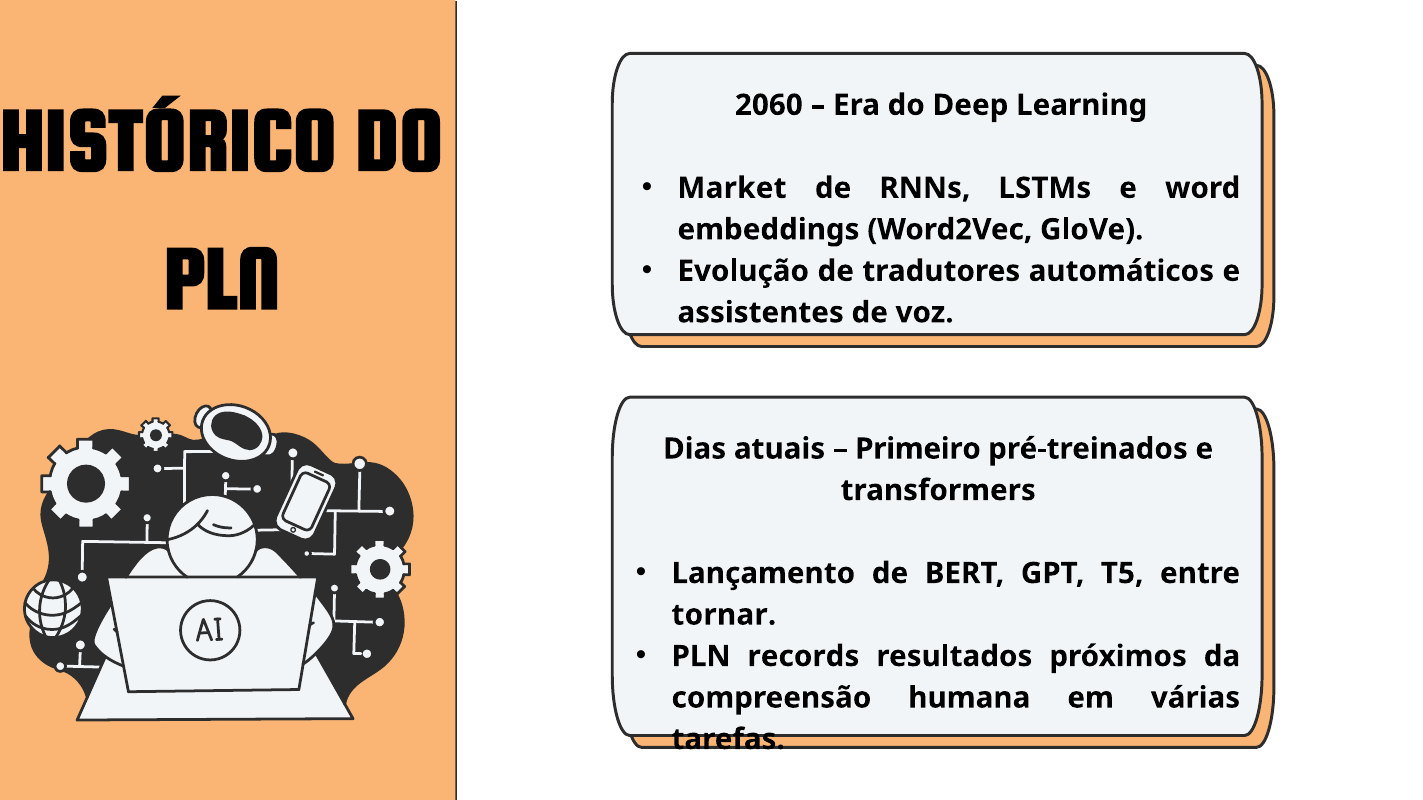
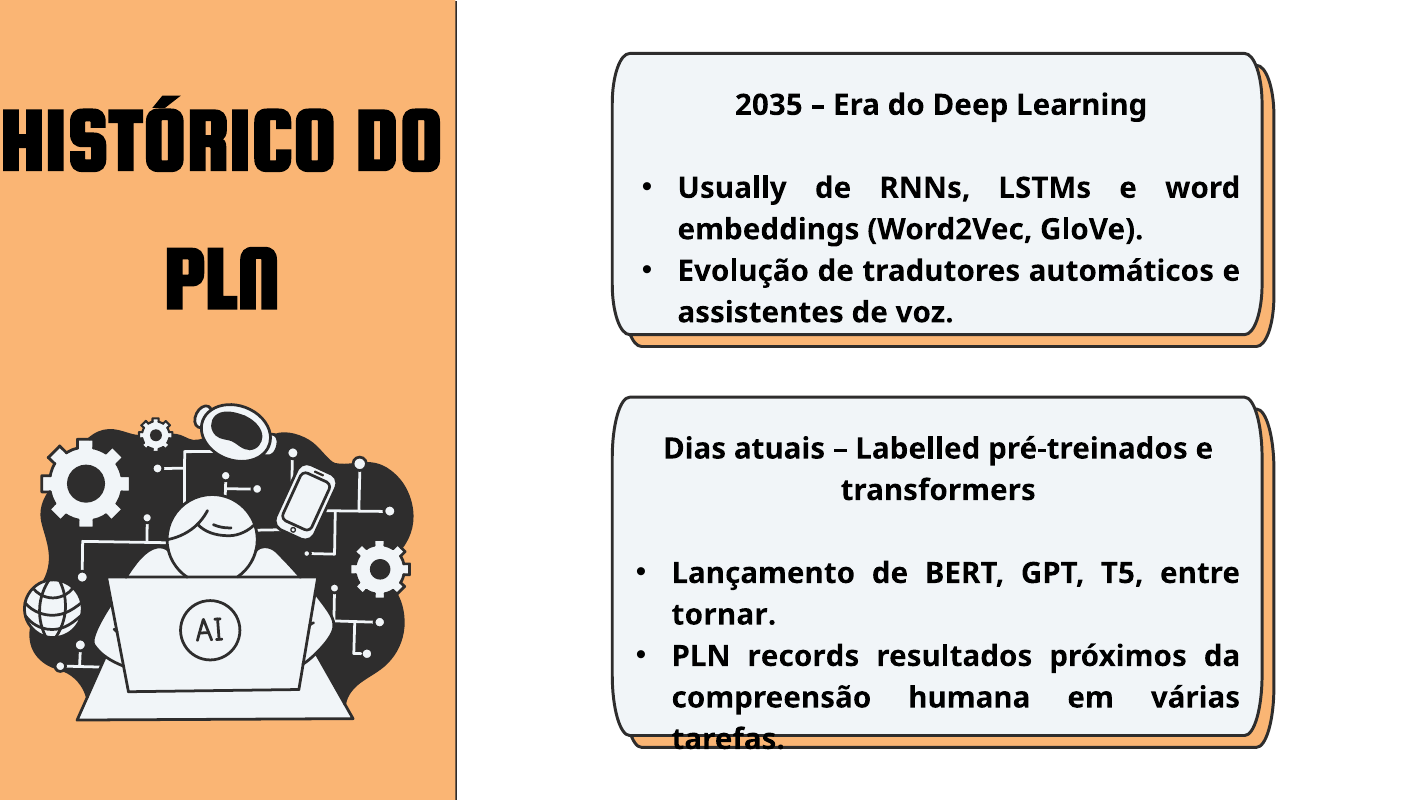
2060: 2060 -> 2035
Market: Market -> Usually
Primeiro: Primeiro -> Labelled
